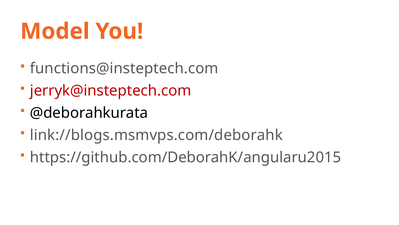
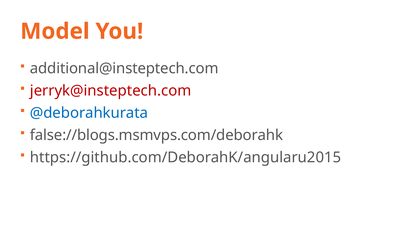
functions@insteptech.com: functions@insteptech.com -> additional@insteptech.com
@deborahkurata colour: black -> blue
link://blogs.msmvps.com/deborahk: link://blogs.msmvps.com/deborahk -> false://blogs.msmvps.com/deborahk
